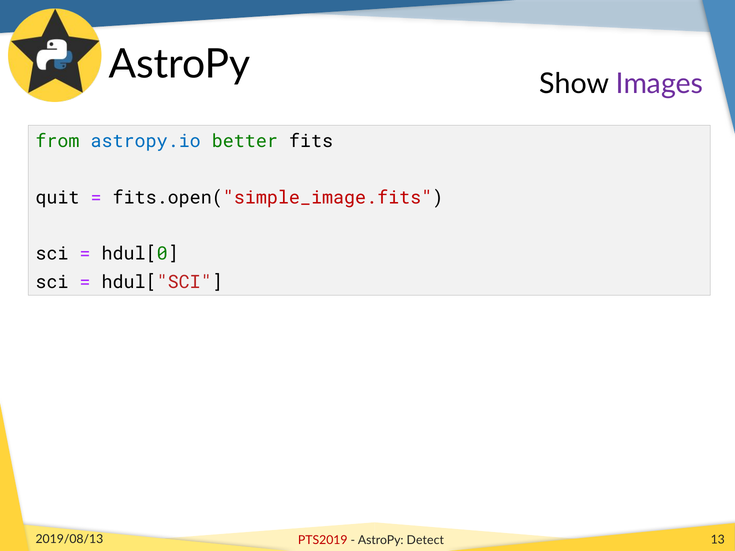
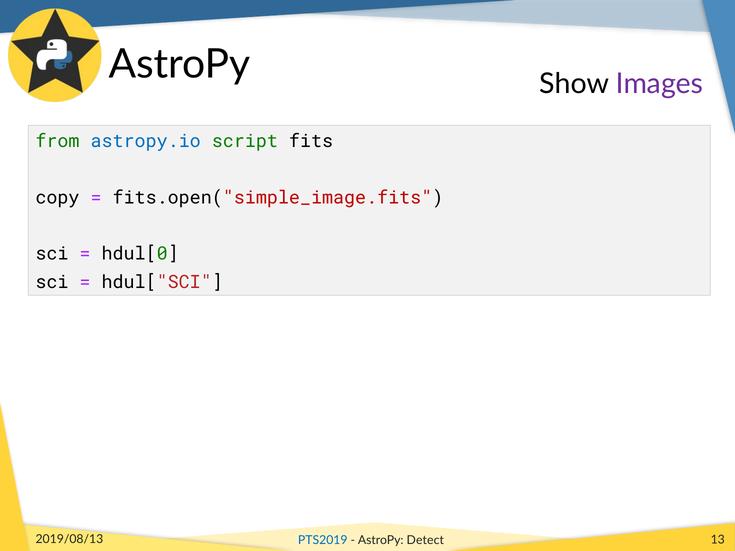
better: better -> script
quit: quit -> copy
PTS2019 colour: red -> blue
